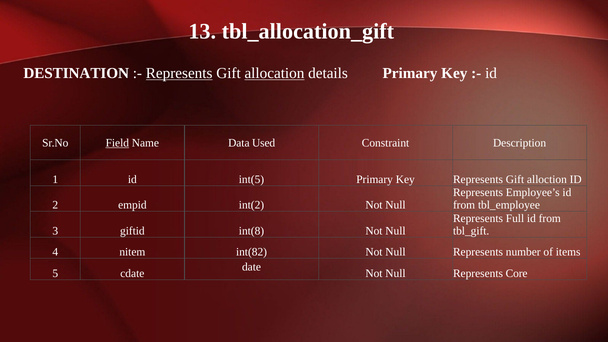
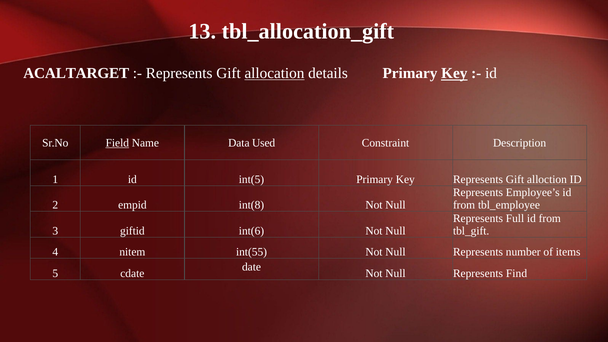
DESTINATION: DESTINATION -> ACALTARGET
Represents at (179, 73) underline: present -> none
Key at (454, 73) underline: none -> present
int(2: int(2 -> int(8
int(8: int(8 -> int(6
int(82: int(82 -> int(55
Core: Core -> Find
